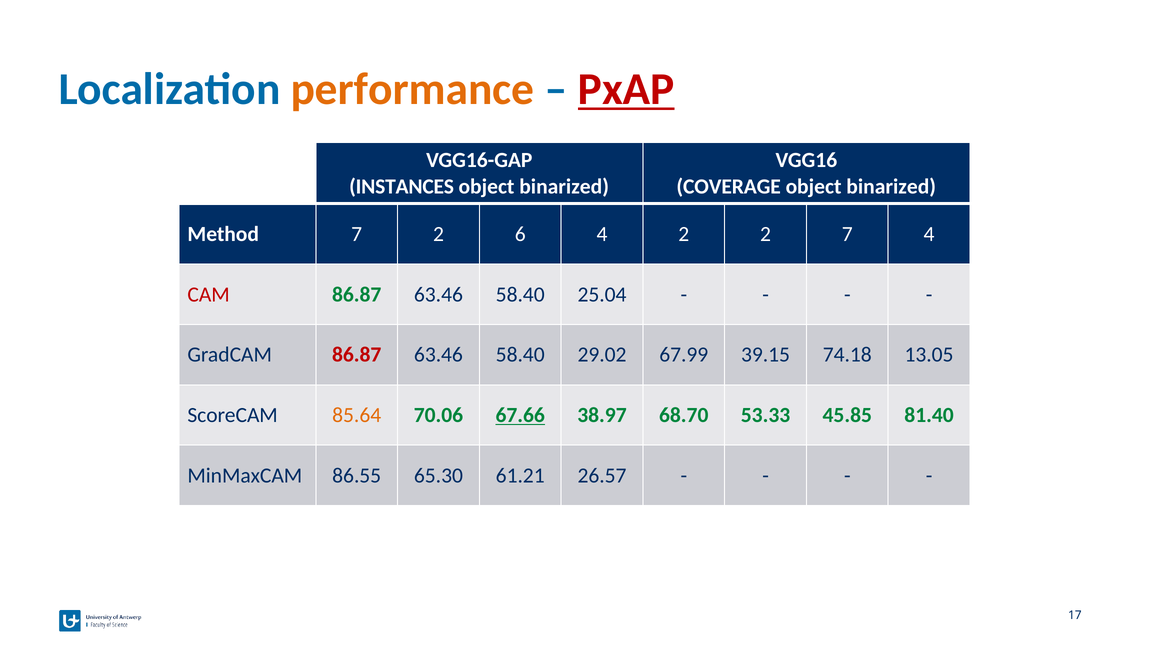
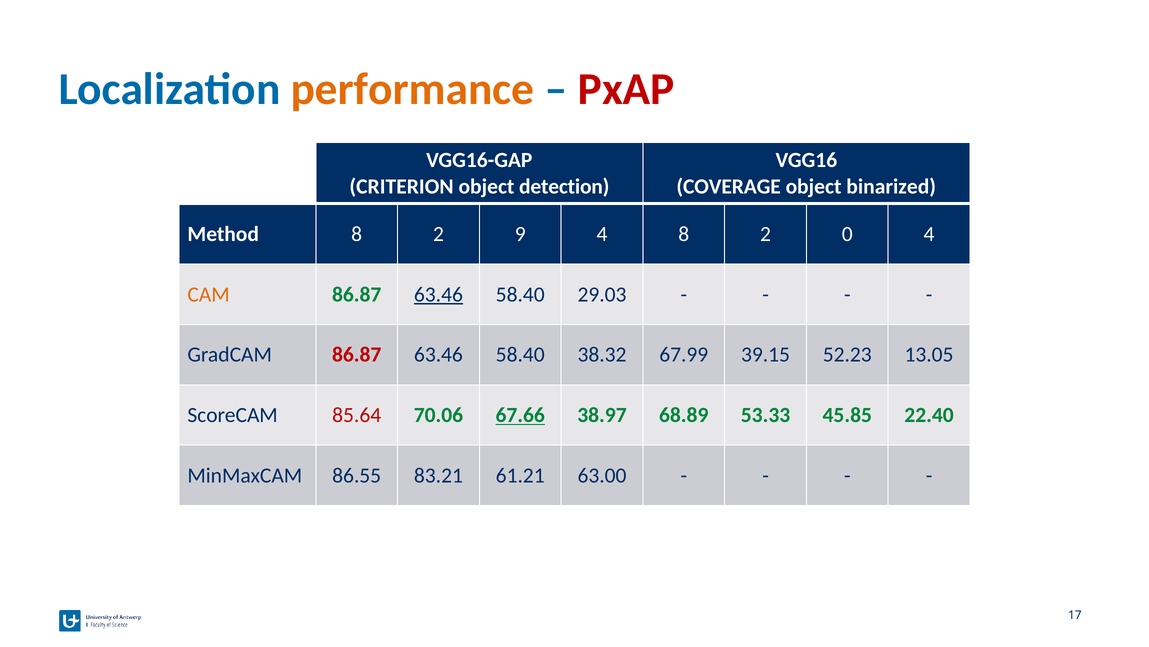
PxAP underline: present -> none
INSTANCES: INSTANCES -> CRITERION
binarized at (564, 186): binarized -> detection
Method 7: 7 -> 8
6: 6 -> 9
4 2: 2 -> 8
2 7: 7 -> 0
CAM colour: red -> orange
63.46 at (438, 294) underline: none -> present
25.04: 25.04 -> 29.03
29.02: 29.02 -> 38.32
74.18: 74.18 -> 52.23
85.64 colour: orange -> red
68.70: 68.70 -> 68.89
81.40: 81.40 -> 22.40
65.30: 65.30 -> 83.21
26.57: 26.57 -> 63.00
